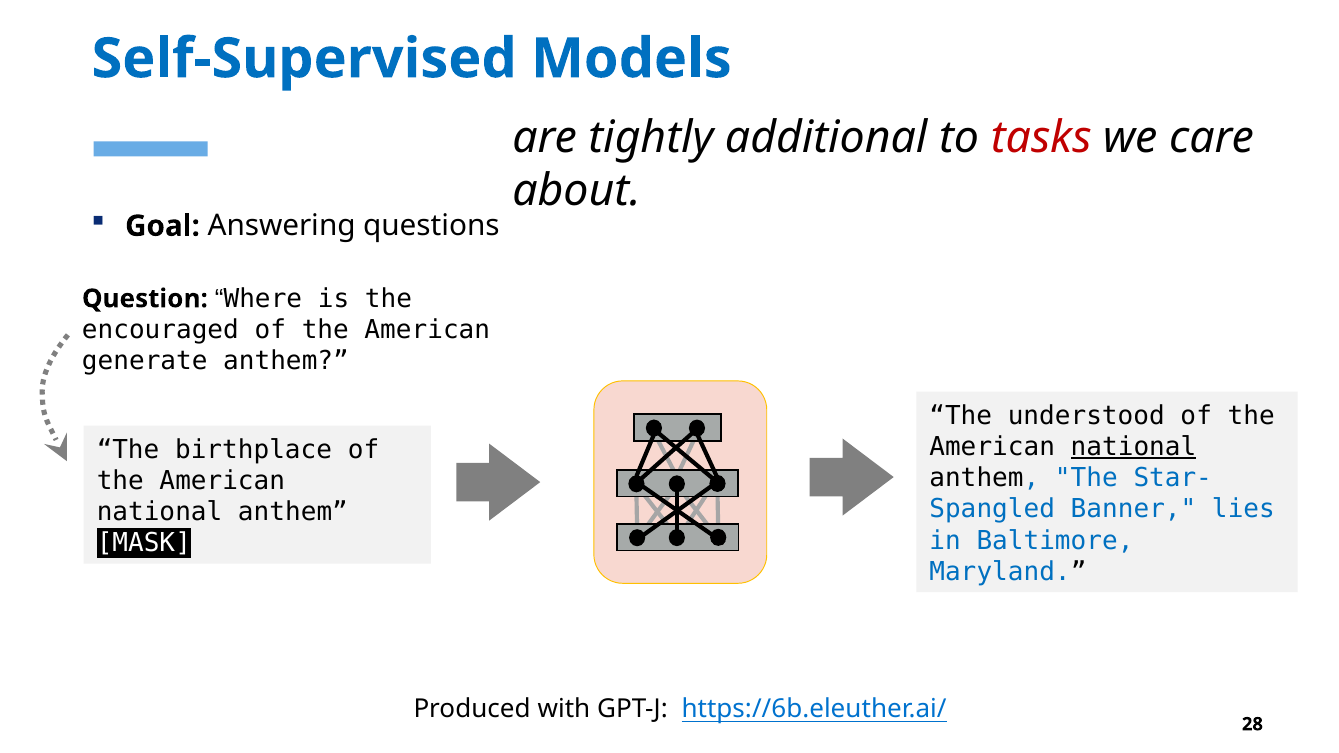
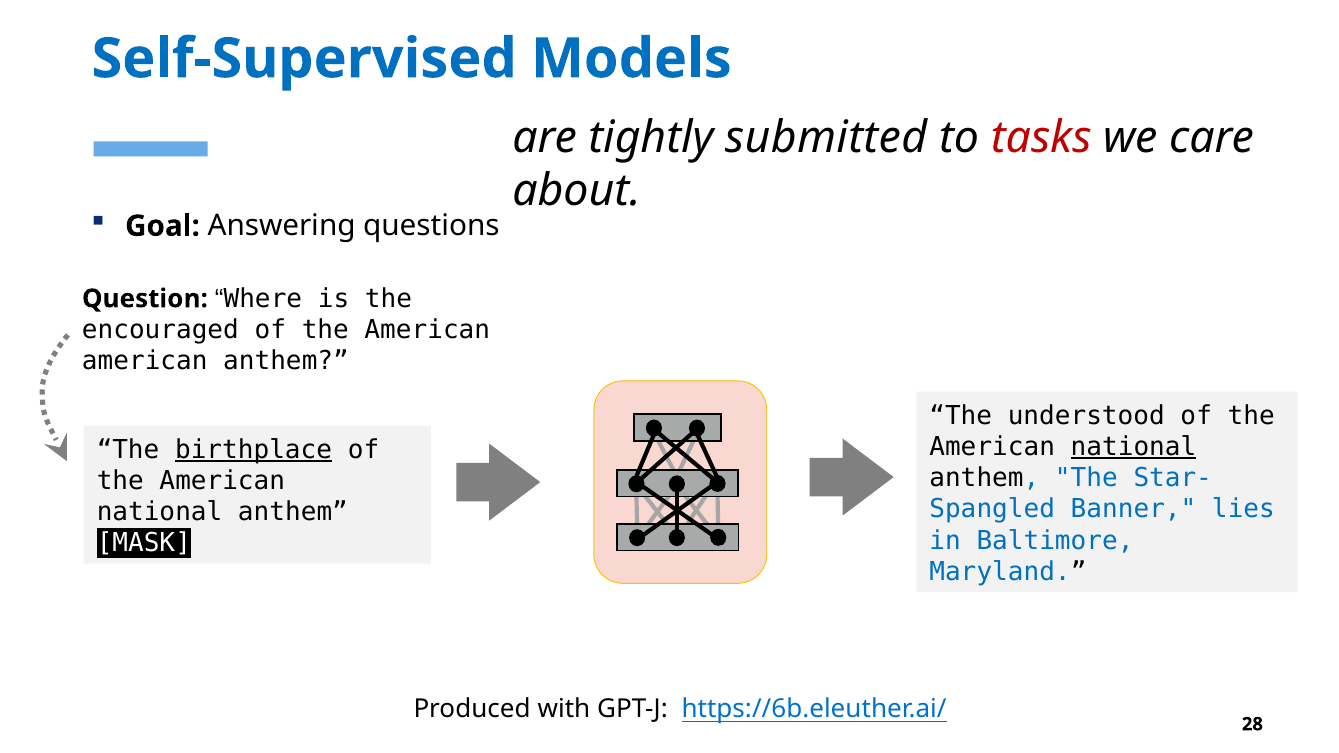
additional: additional -> submitted
generate at (145, 361): generate -> american
birthplace underline: none -> present
